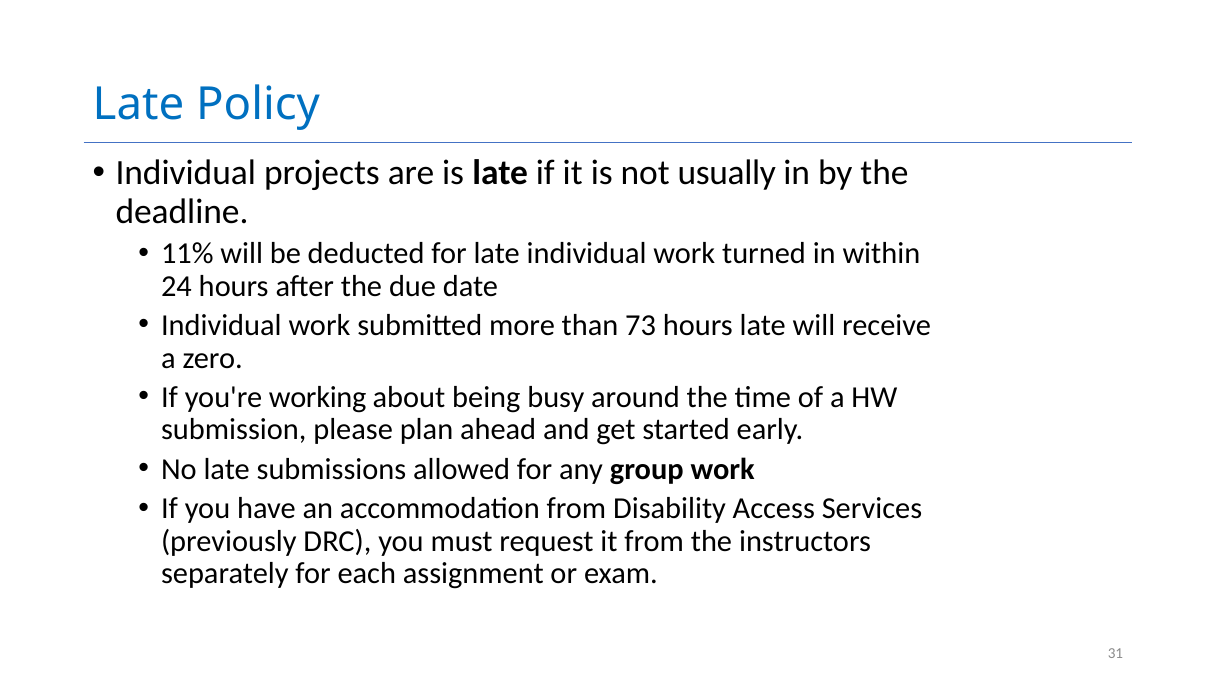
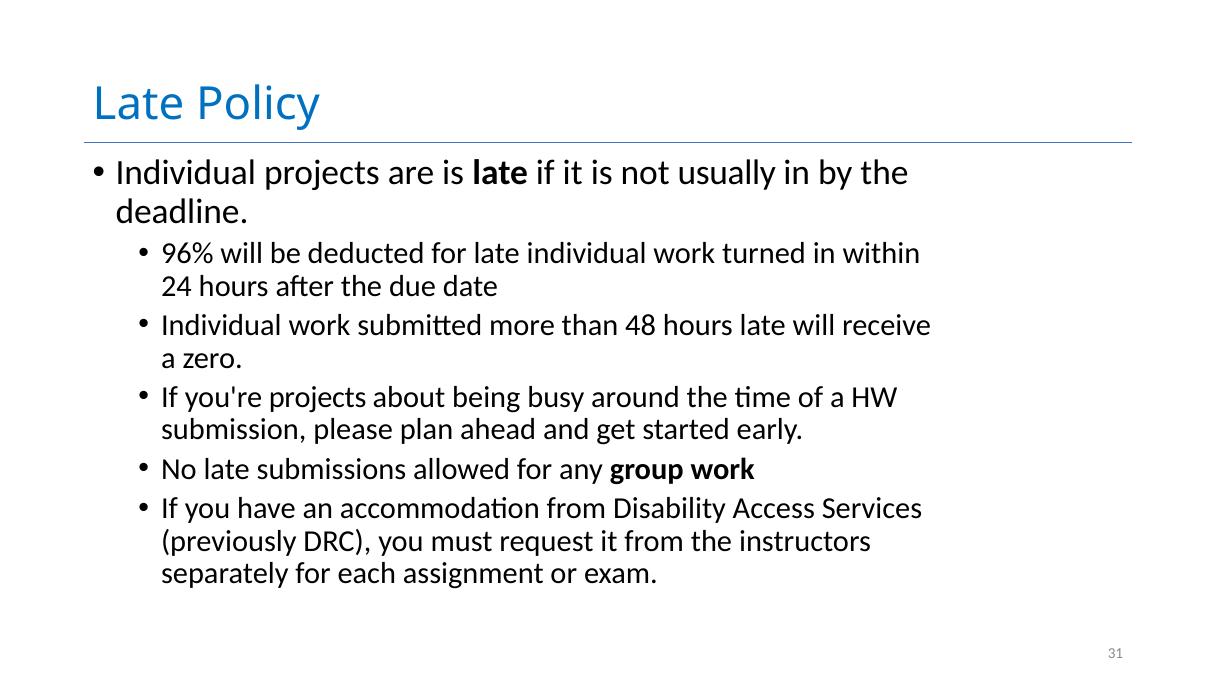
11%: 11% -> 96%
73: 73 -> 48
you're working: working -> projects
